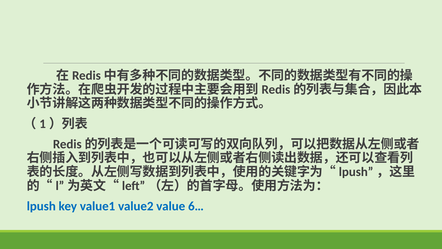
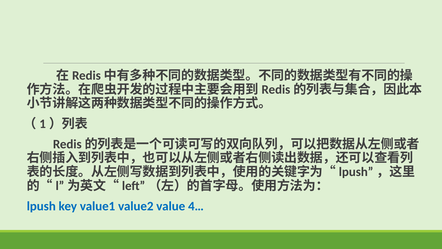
6…: 6… -> 4…
